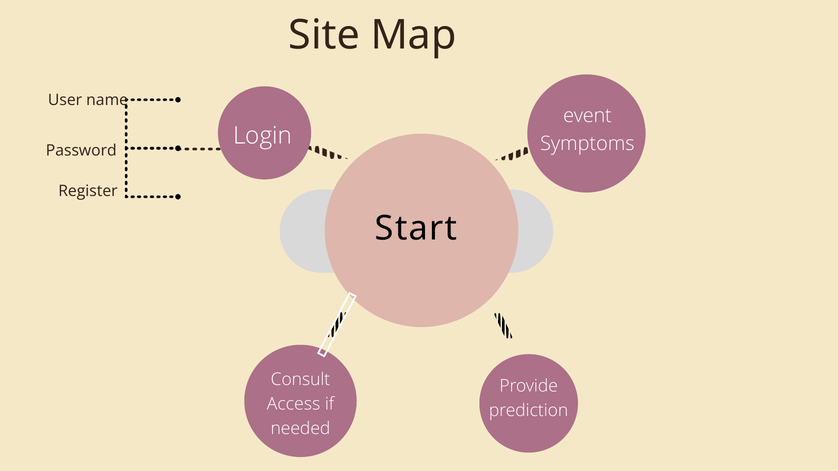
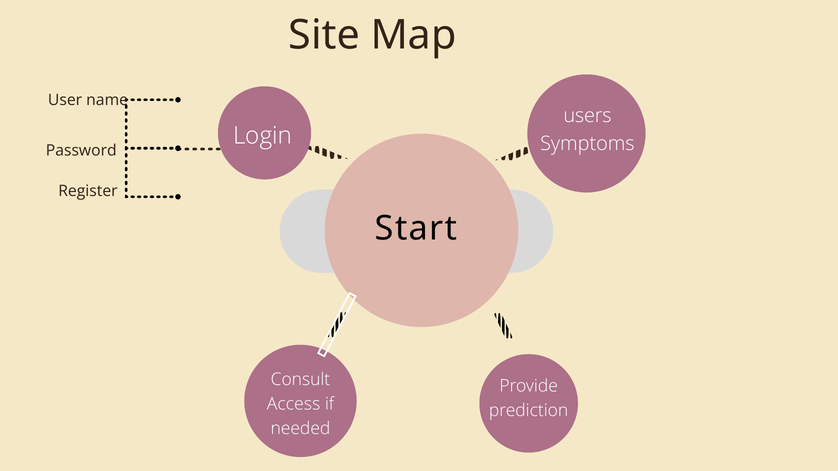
event: event -> users
